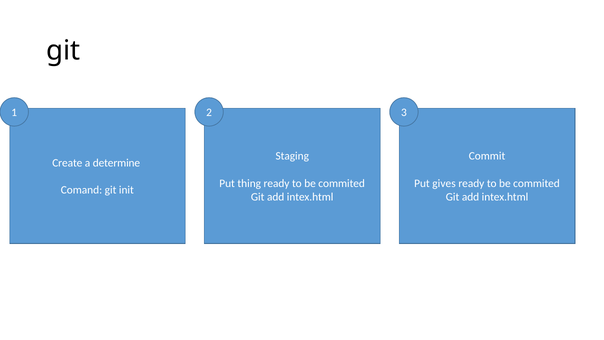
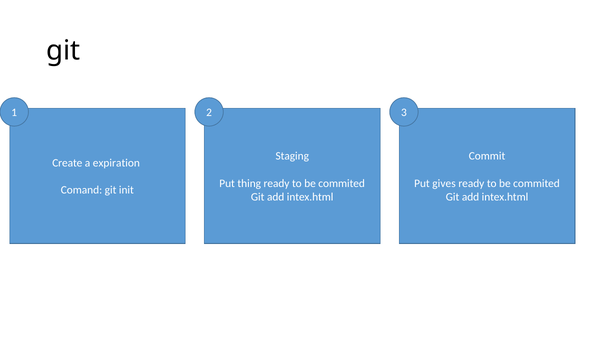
determine: determine -> expiration
